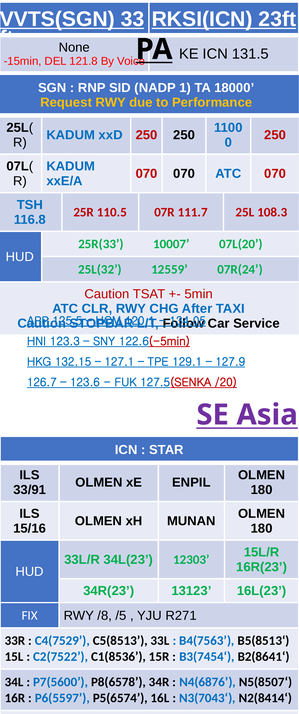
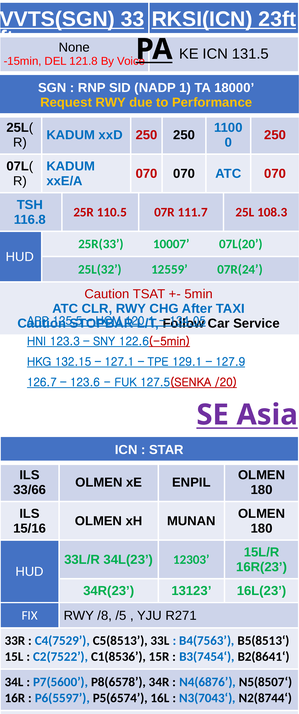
33/91: 33/91 -> 33/66
N2(8414‘: N2(8414‘ -> N2(8744‘
